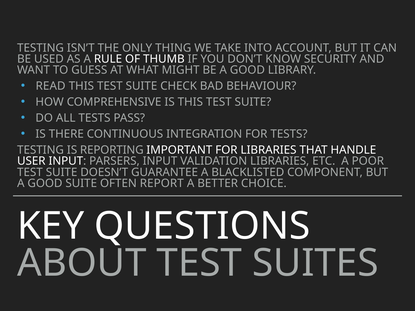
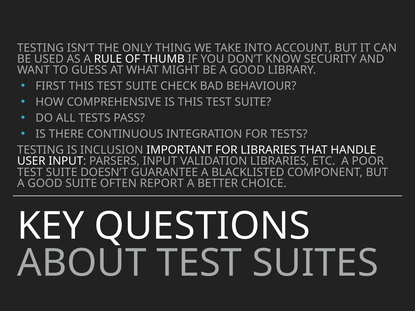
READ: READ -> FIRST
REPORTING: REPORTING -> INCLUSION
